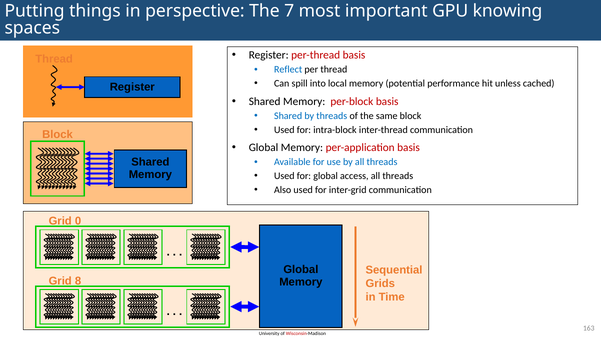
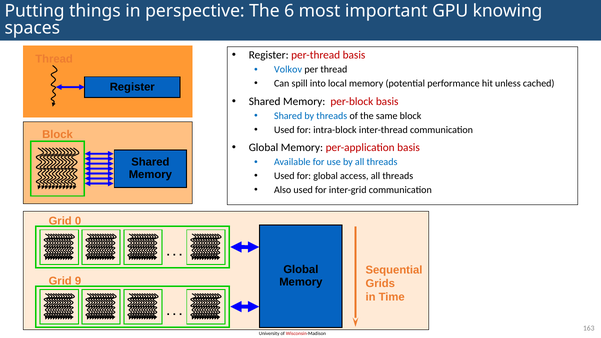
7: 7 -> 6
Reflect: Reflect -> Volkov
8: 8 -> 9
